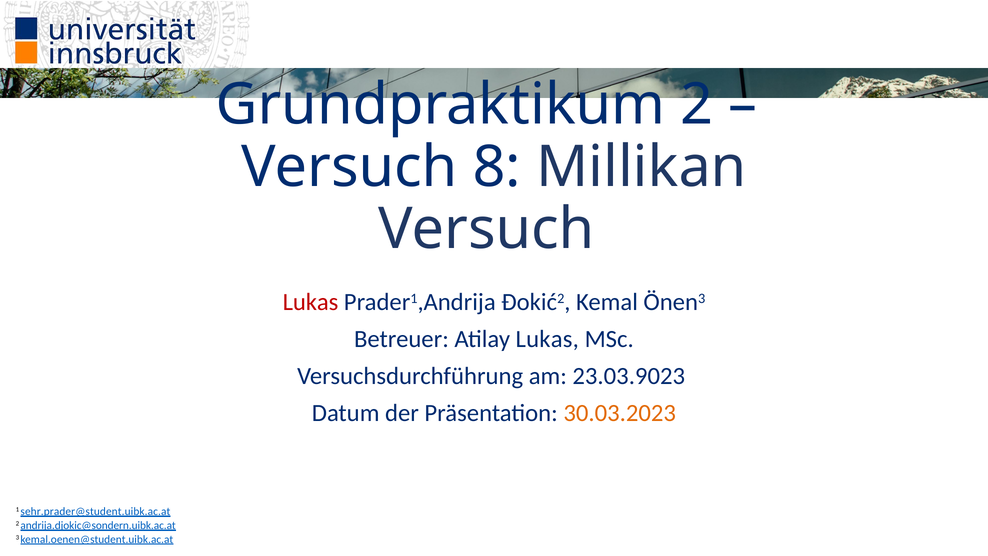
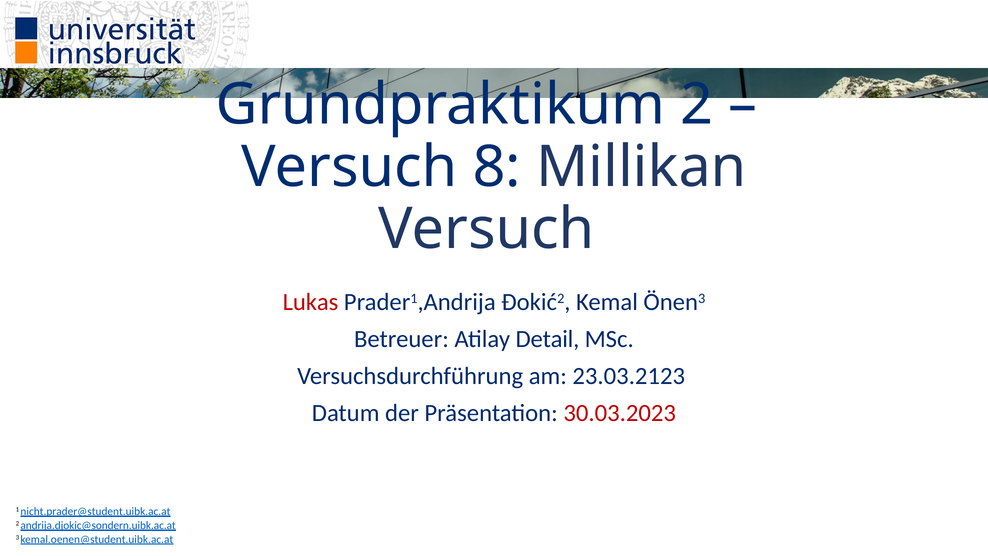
Atilay Lukas: Lukas -> Detail
23.03.9023: 23.03.9023 -> 23.03.2123
30.03.2023 colour: orange -> red
sehr.prader@student.uibk.ac.at: sehr.prader@student.uibk.ac.at -> nicht.prader@student.uibk.ac.at
